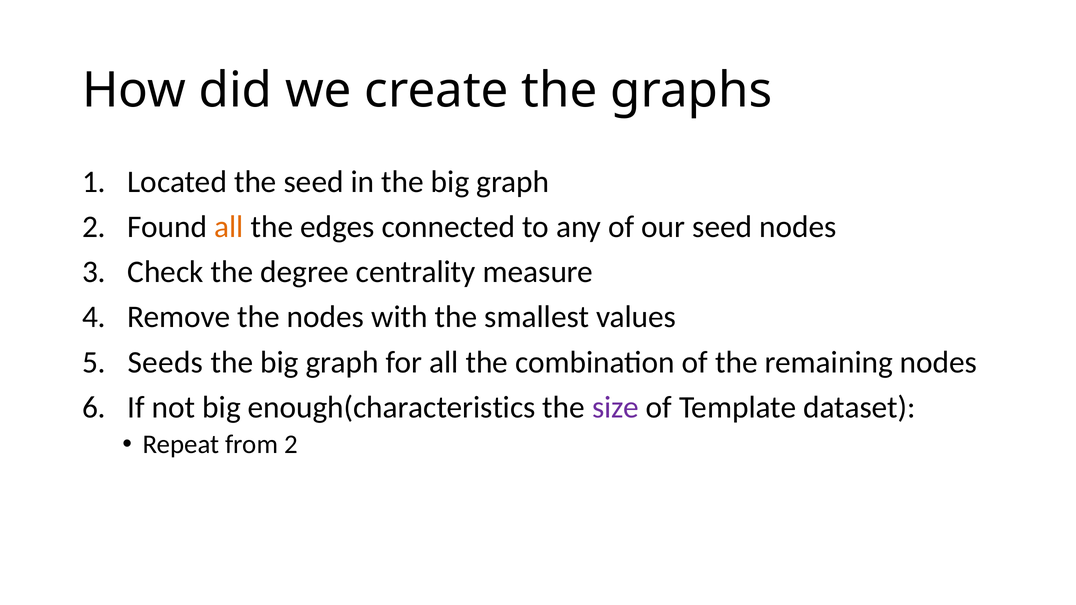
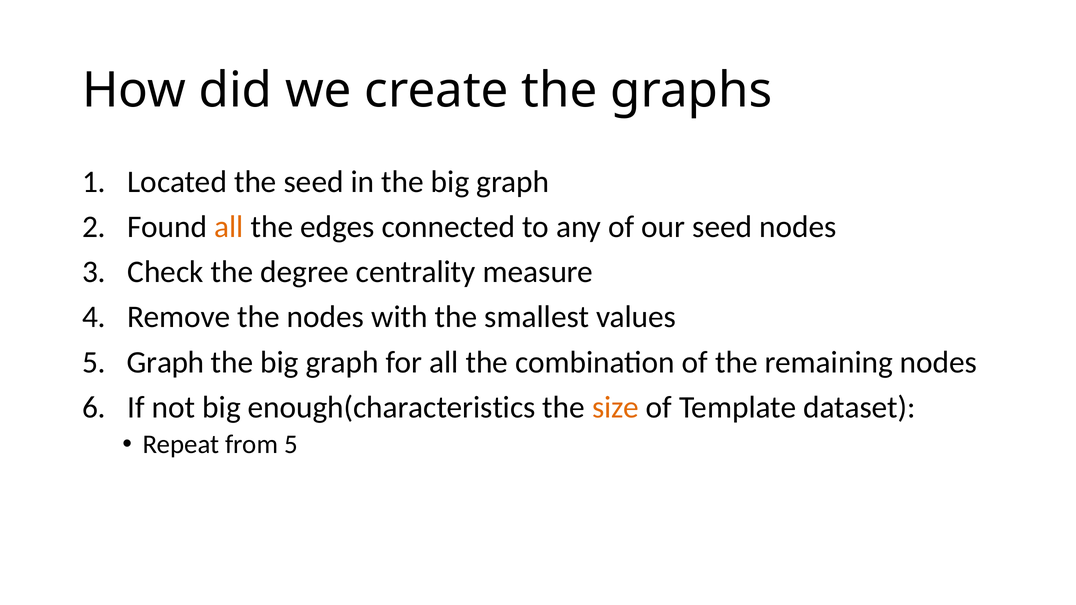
Seeds at (165, 362): Seeds -> Graph
size colour: purple -> orange
from 2: 2 -> 5
